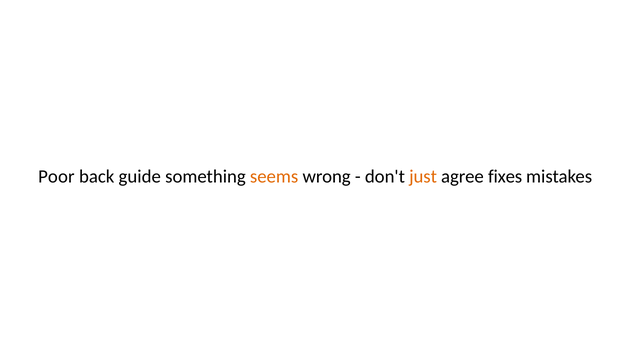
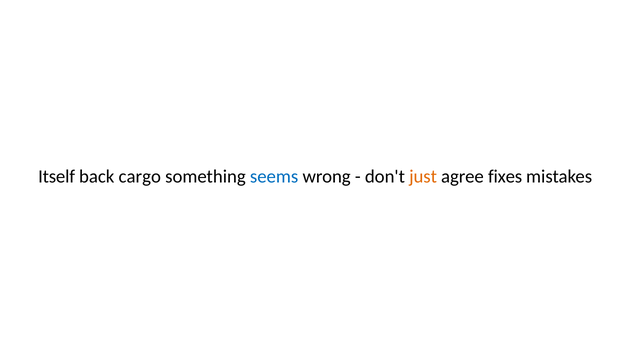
Poor: Poor -> Itself
guide: guide -> cargo
seems colour: orange -> blue
